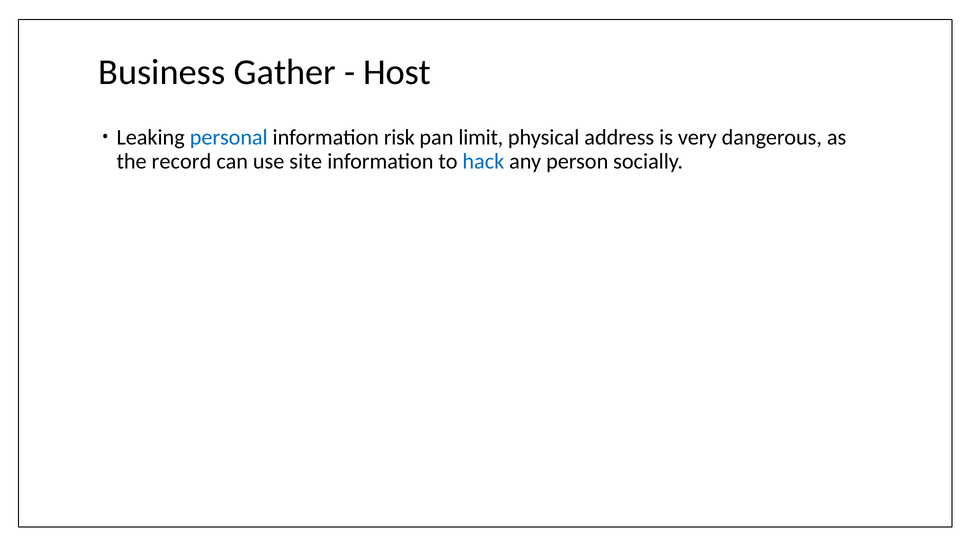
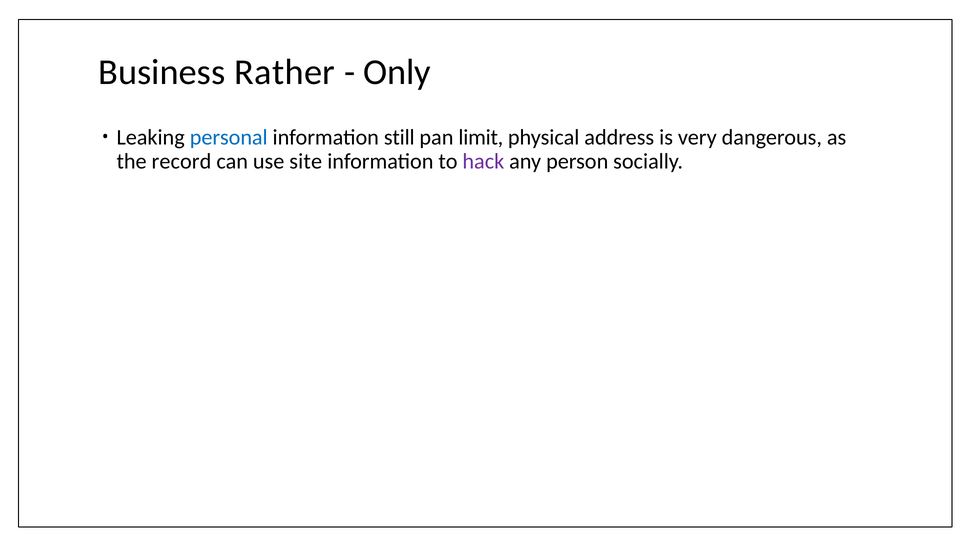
Gather: Gather -> Rather
Host: Host -> Only
risk: risk -> still
hack colour: blue -> purple
